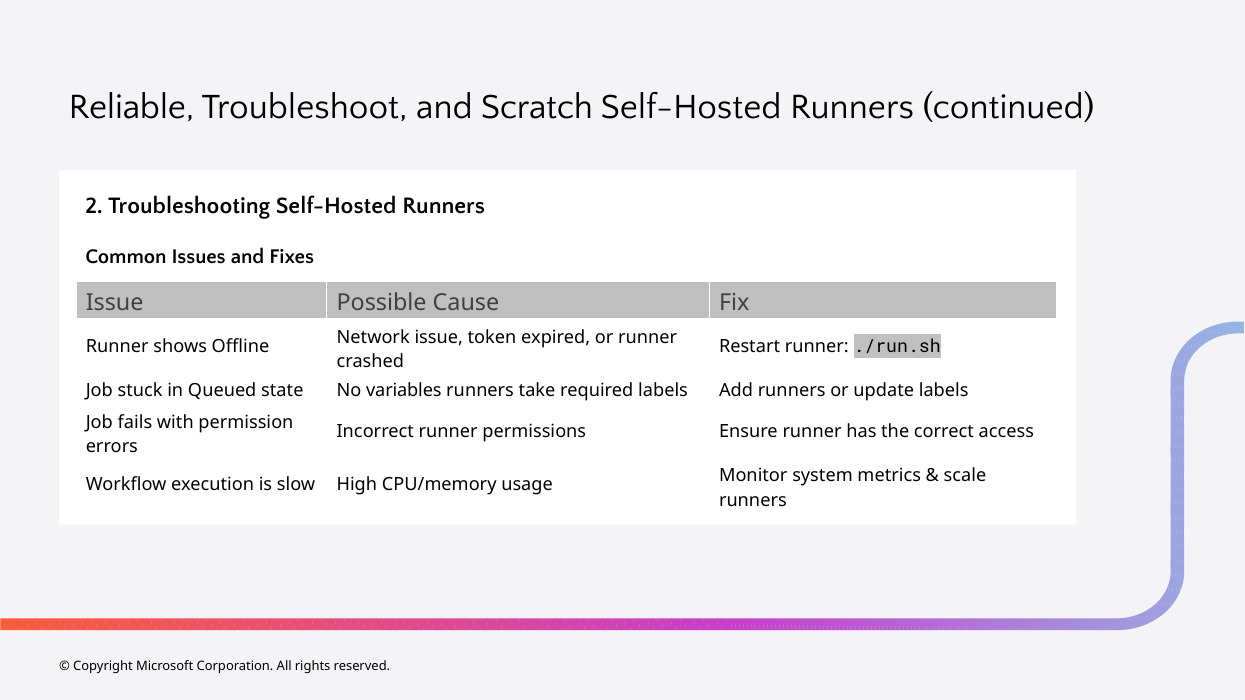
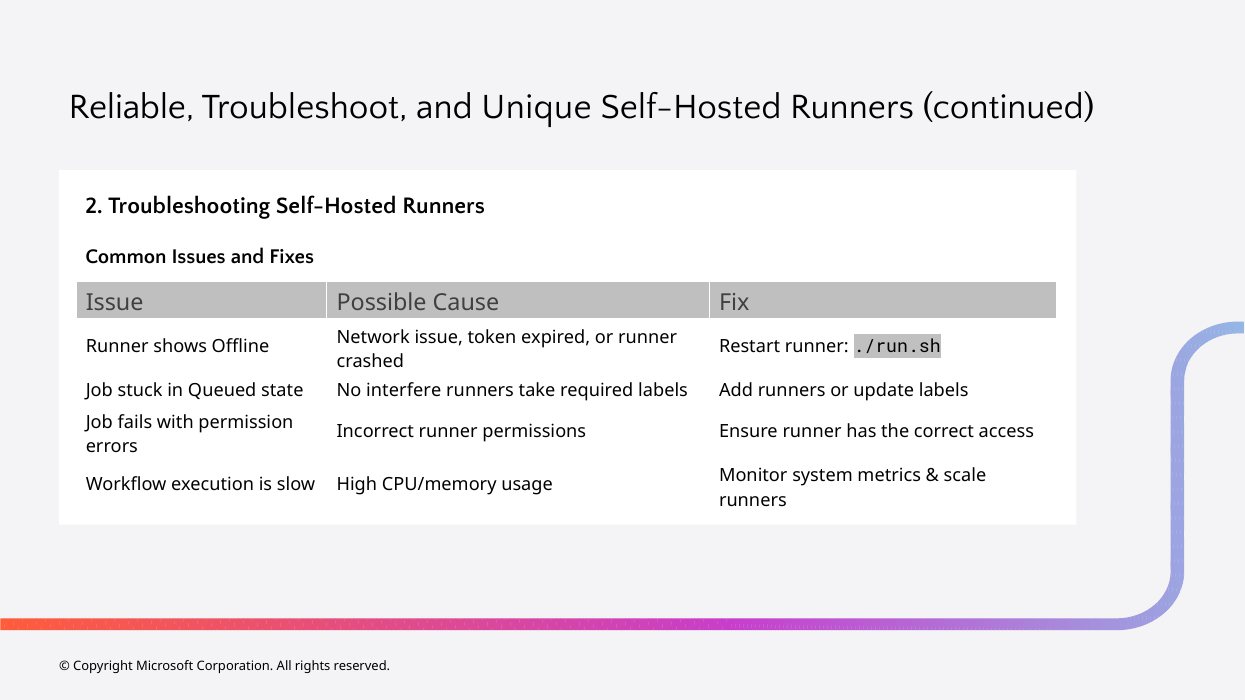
Scratch: Scratch -> Unique
variables: variables -> interfere
